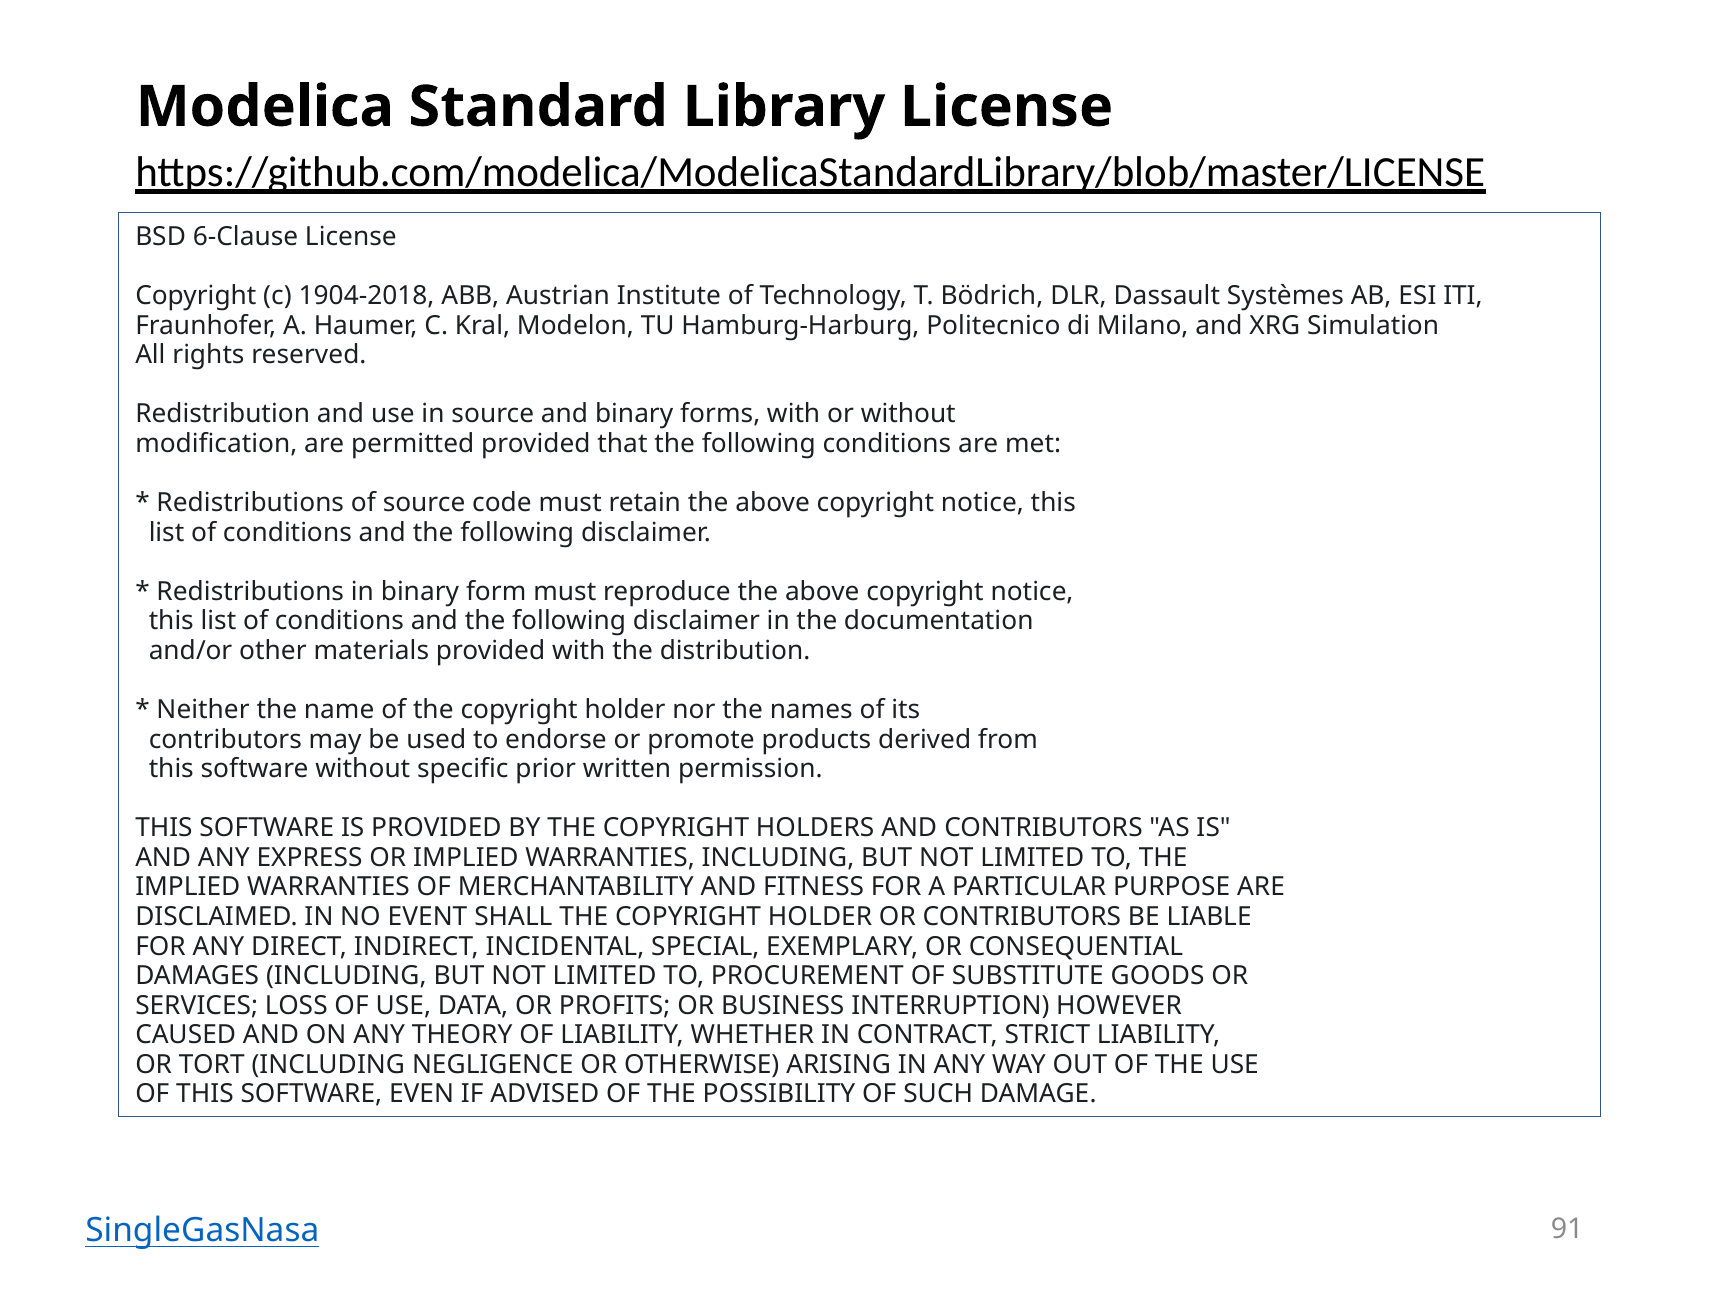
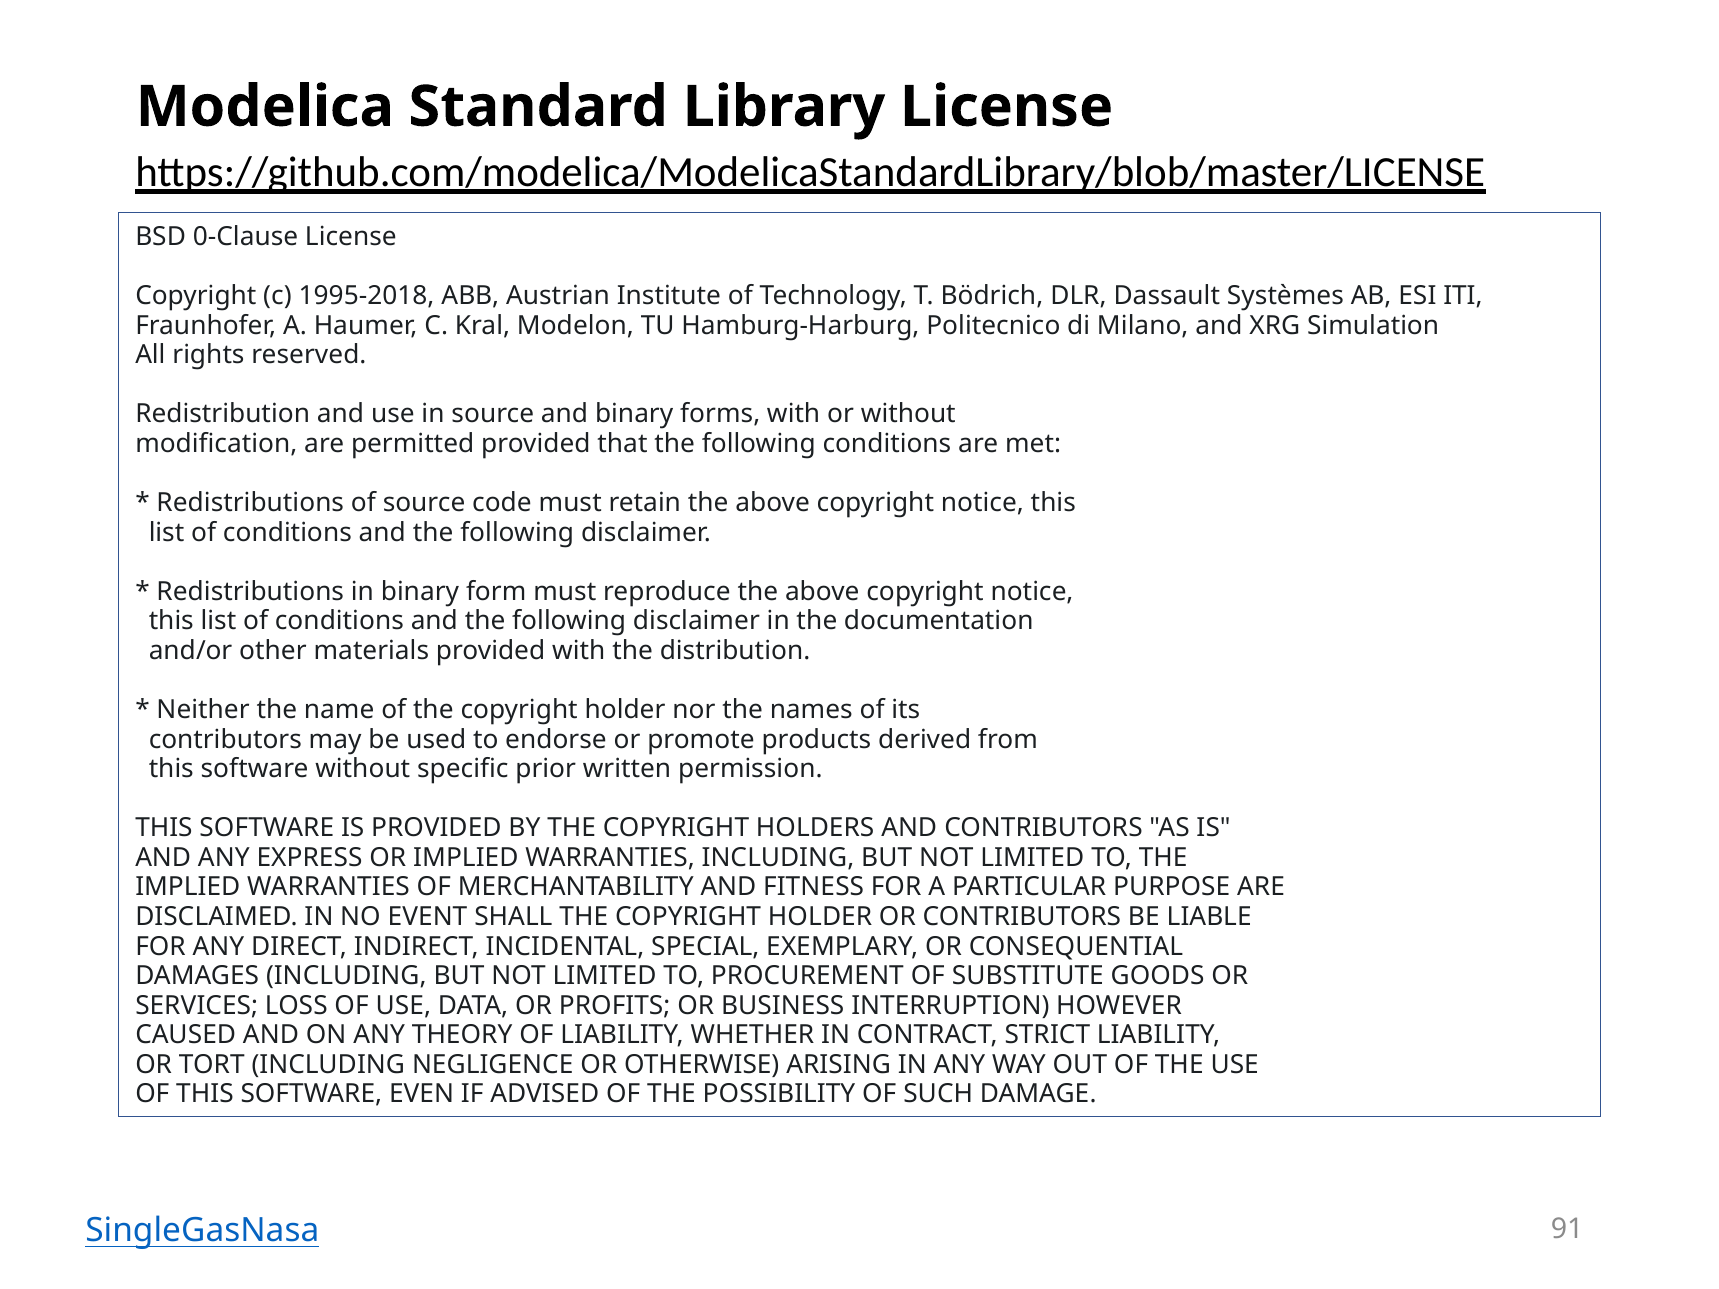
6-Clause: 6-Clause -> 0-Clause
1904-2018: 1904-2018 -> 1995-2018
